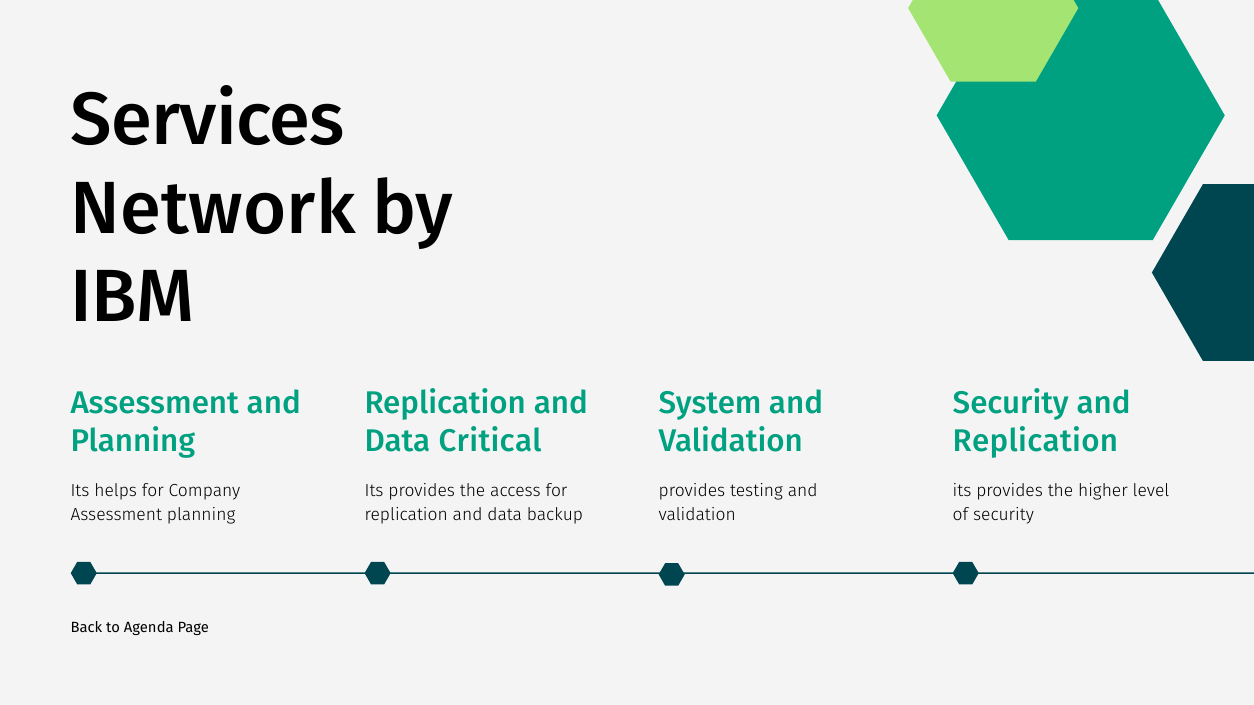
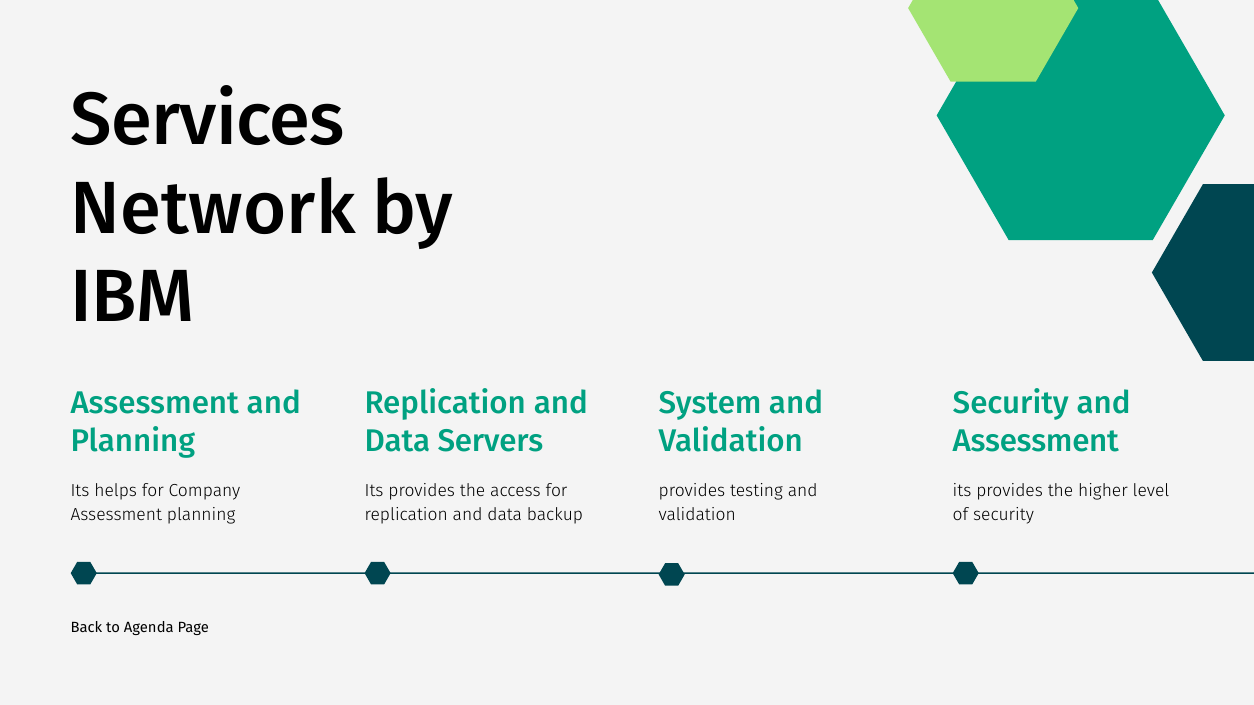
Critical: Critical -> Servers
Replication at (1035, 441): Replication -> Assessment
